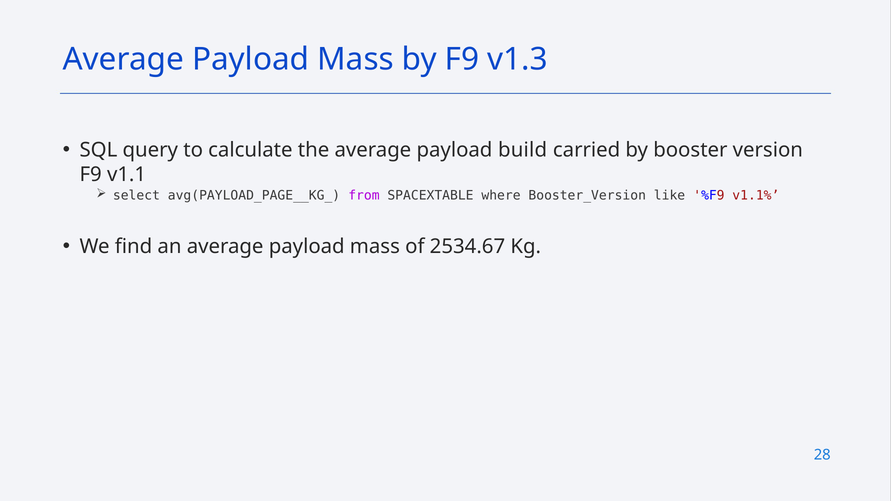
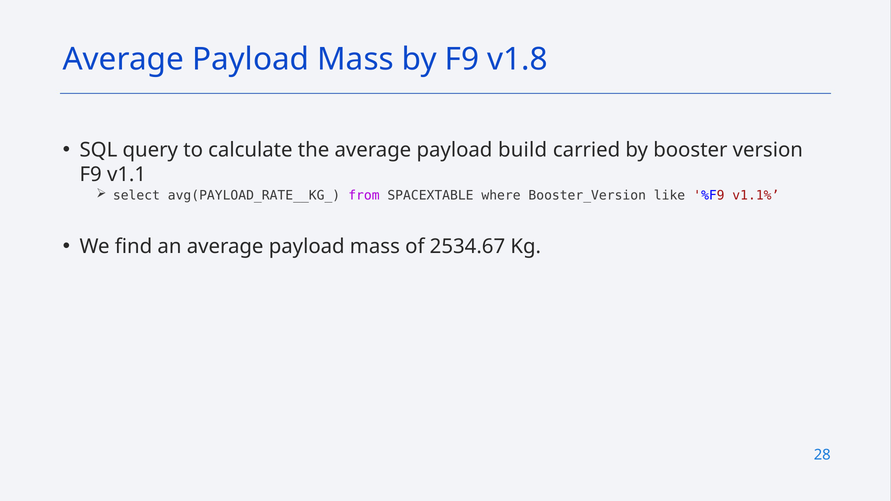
v1.3: v1.3 -> v1.8
avg(PAYLOAD_PAGE__KG_: avg(PAYLOAD_PAGE__KG_ -> avg(PAYLOAD_RATE__KG_
